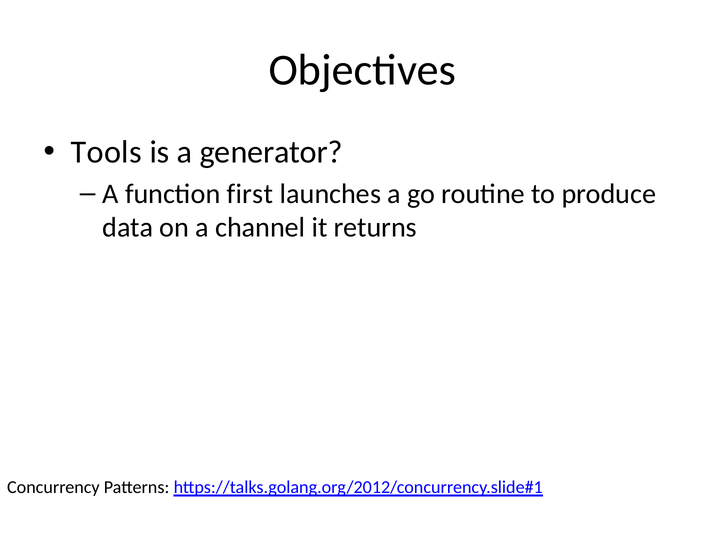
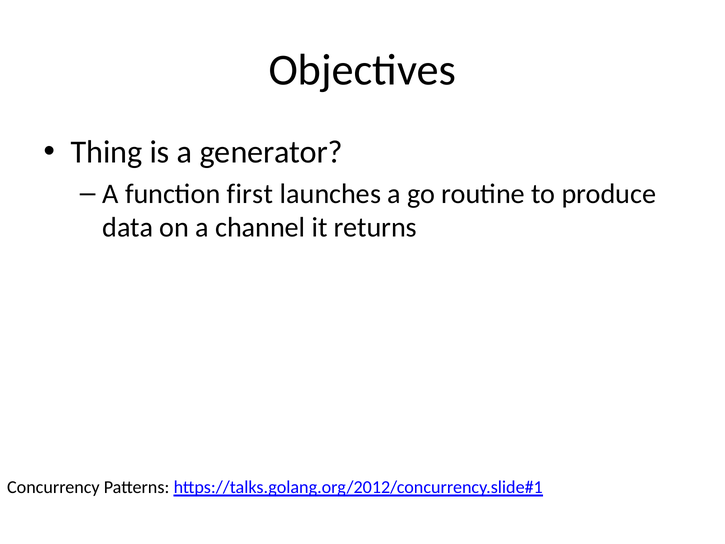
Tools: Tools -> Thing
